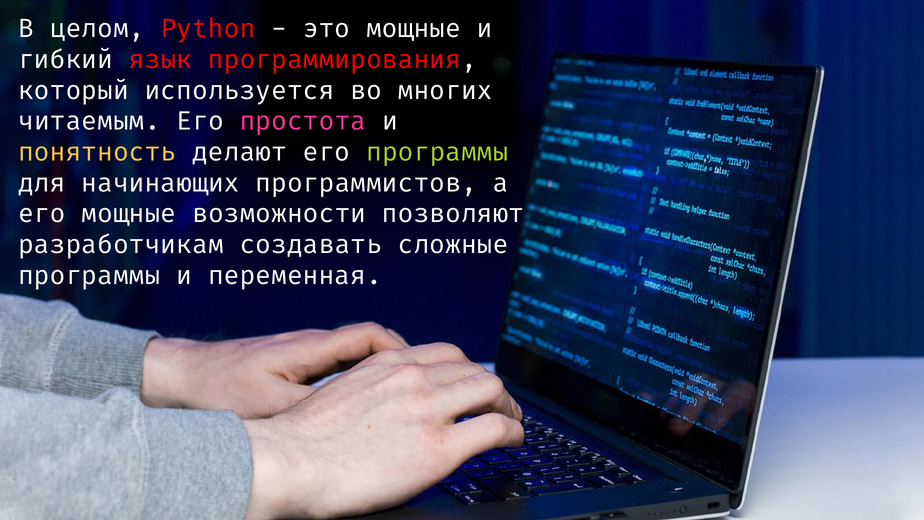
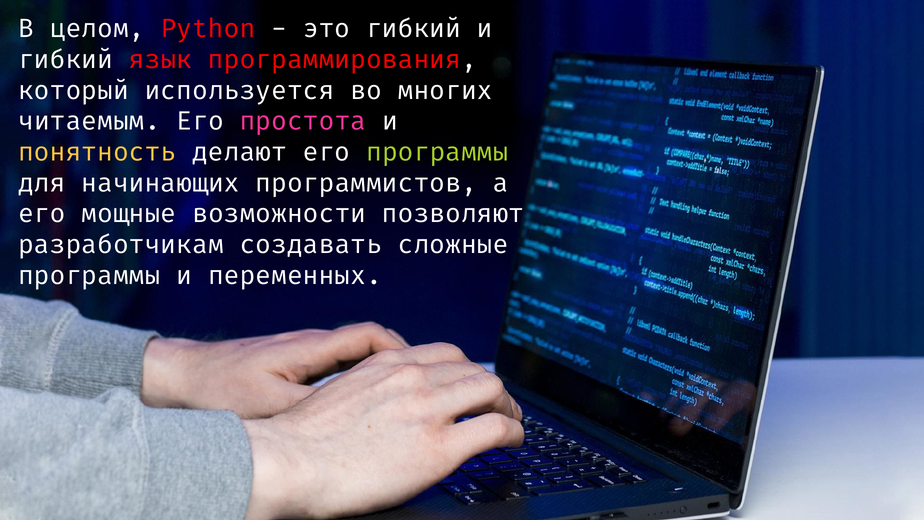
это мощные: мощные -> гибкий
переменная: переменная -> переменных
